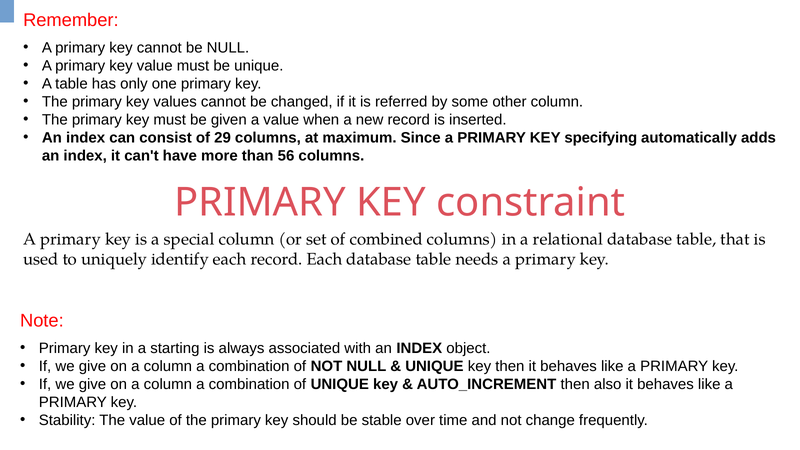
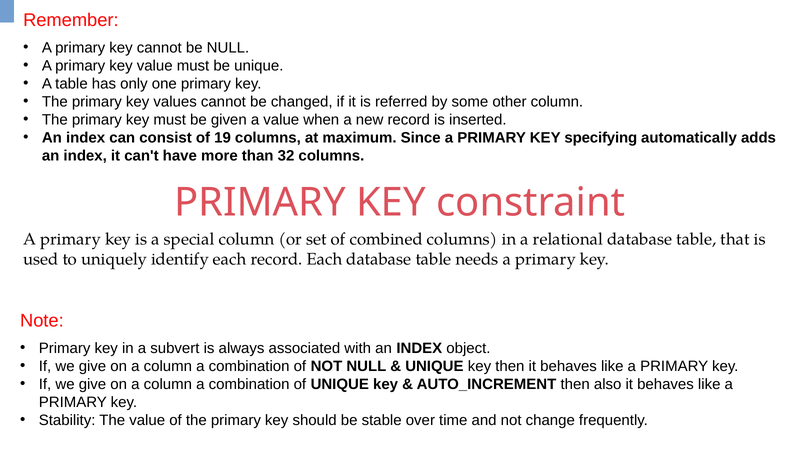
29: 29 -> 19
56: 56 -> 32
starting: starting -> subvert
